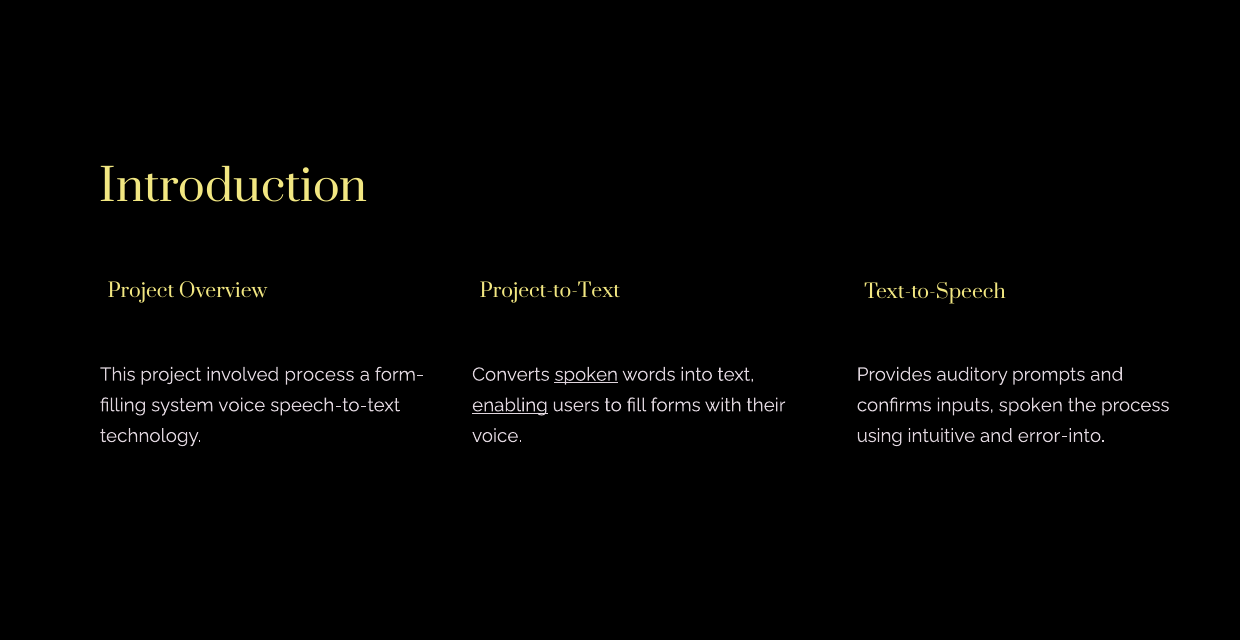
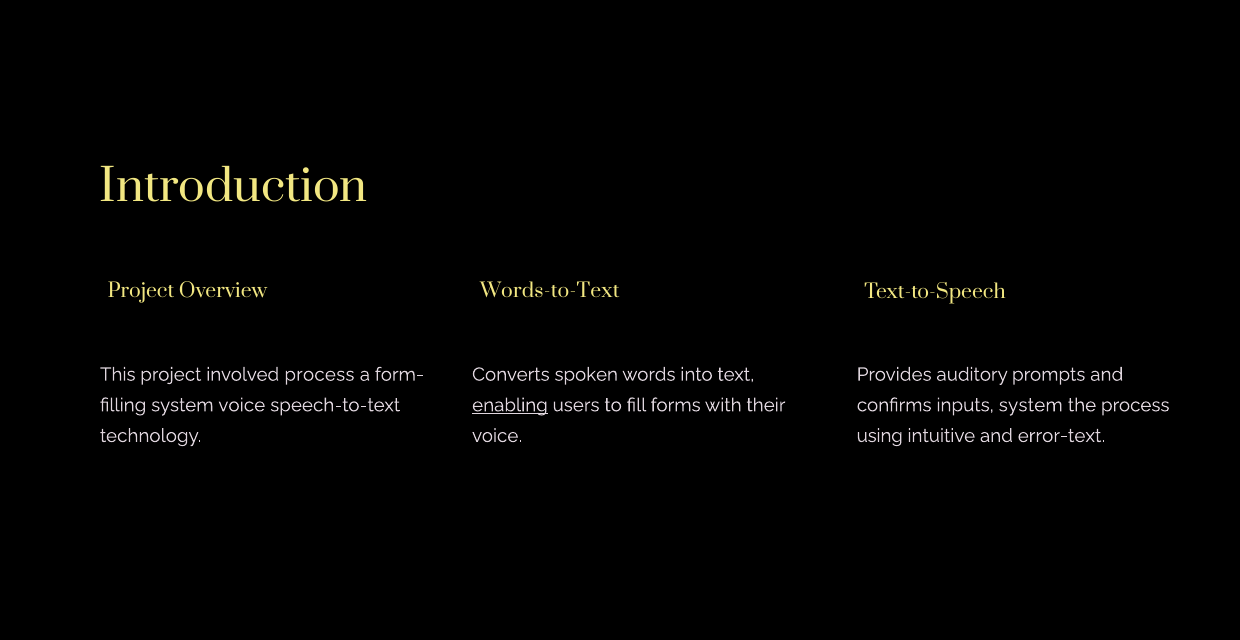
Project-to-Text: Project-to-Text -> Words-to-Text
spoken at (586, 375) underline: present -> none
inputs spoken: spoken -> system
error-into: error-into -> error-text
